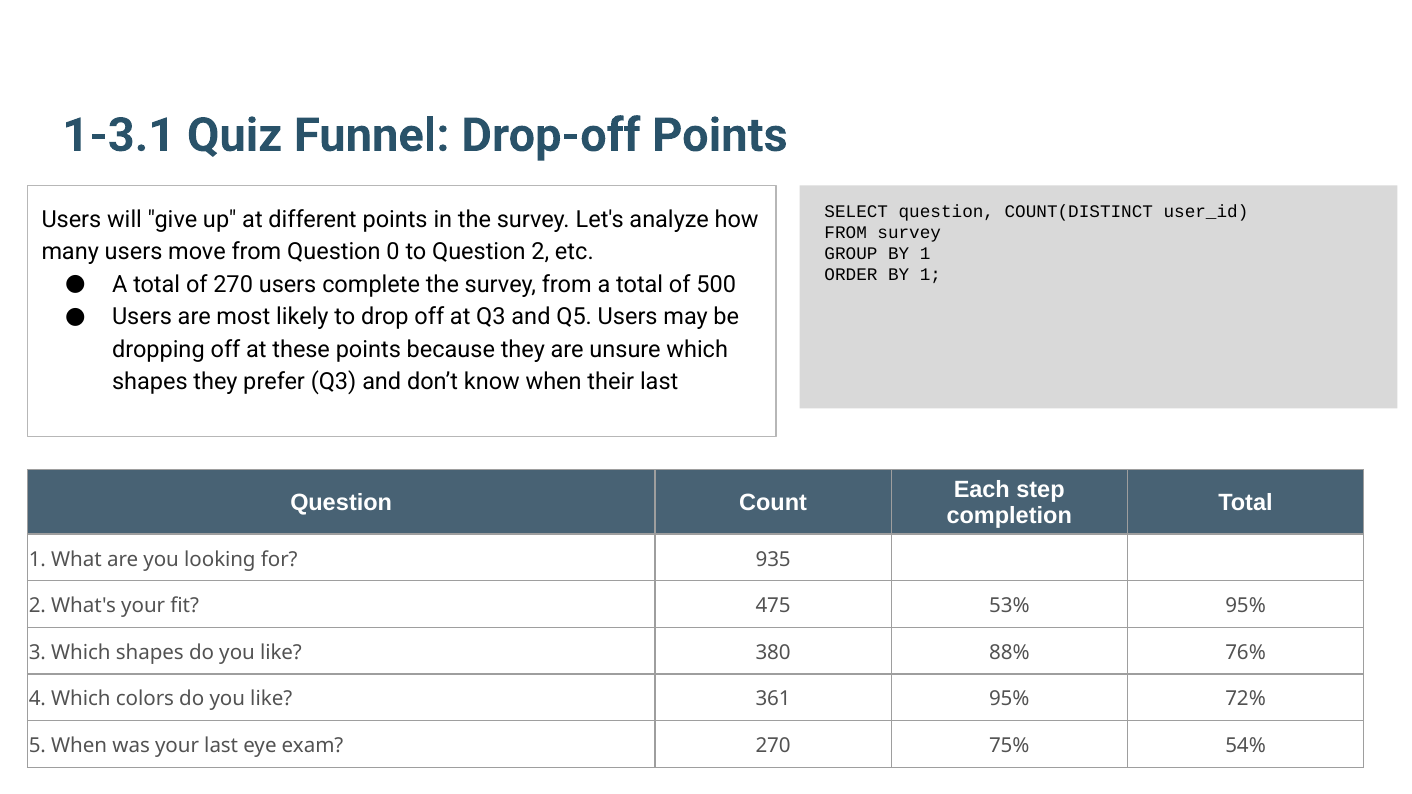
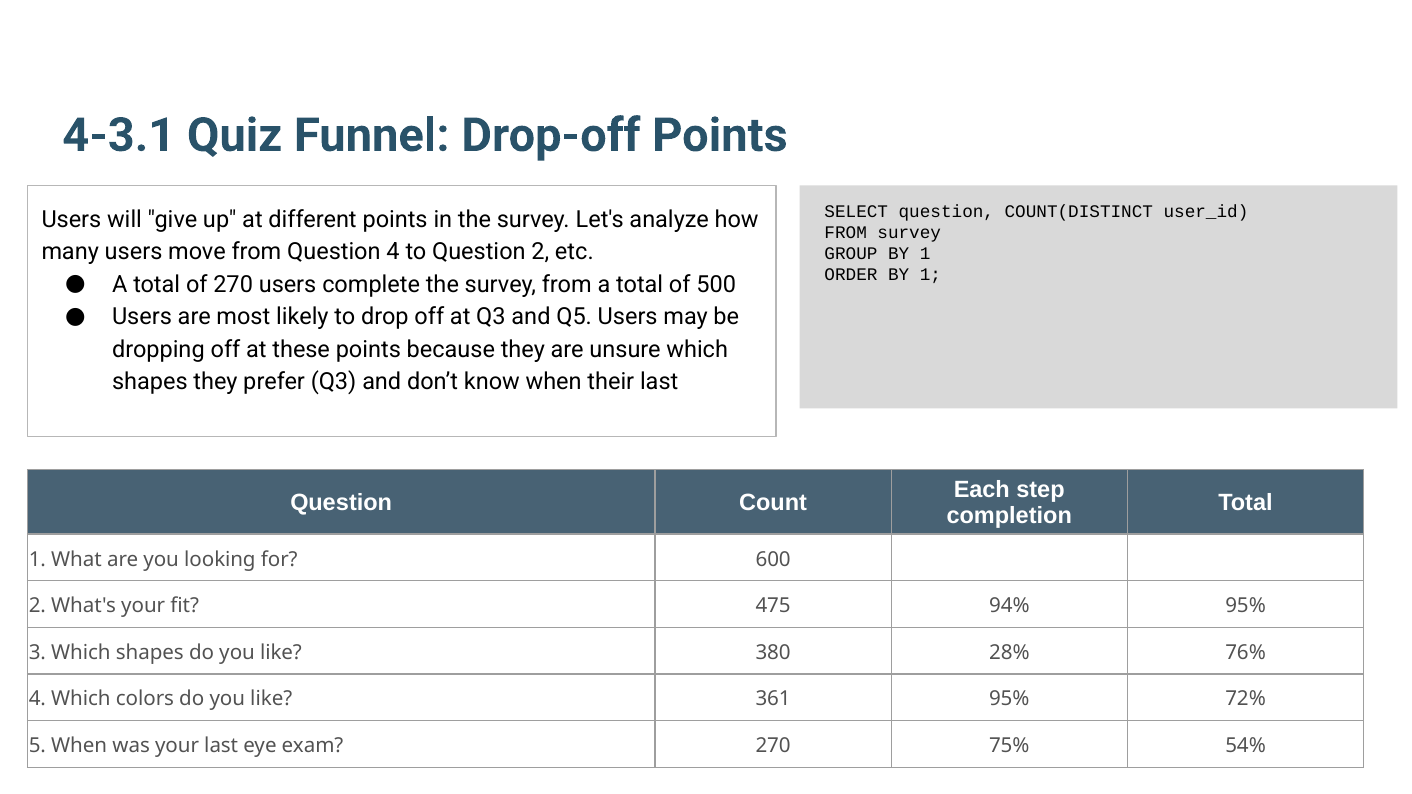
1-3.1: 1-3.1 -> 4-3.1
Question 0: 0 -> 4
935: 935 -> 600
53%: 53% -> 94%
88%: 88% -> 28%
